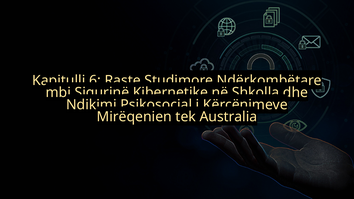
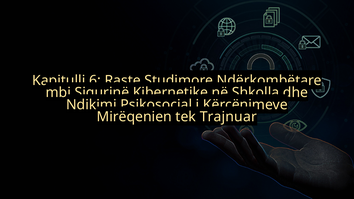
Australia: Australia -> Trajnuar
